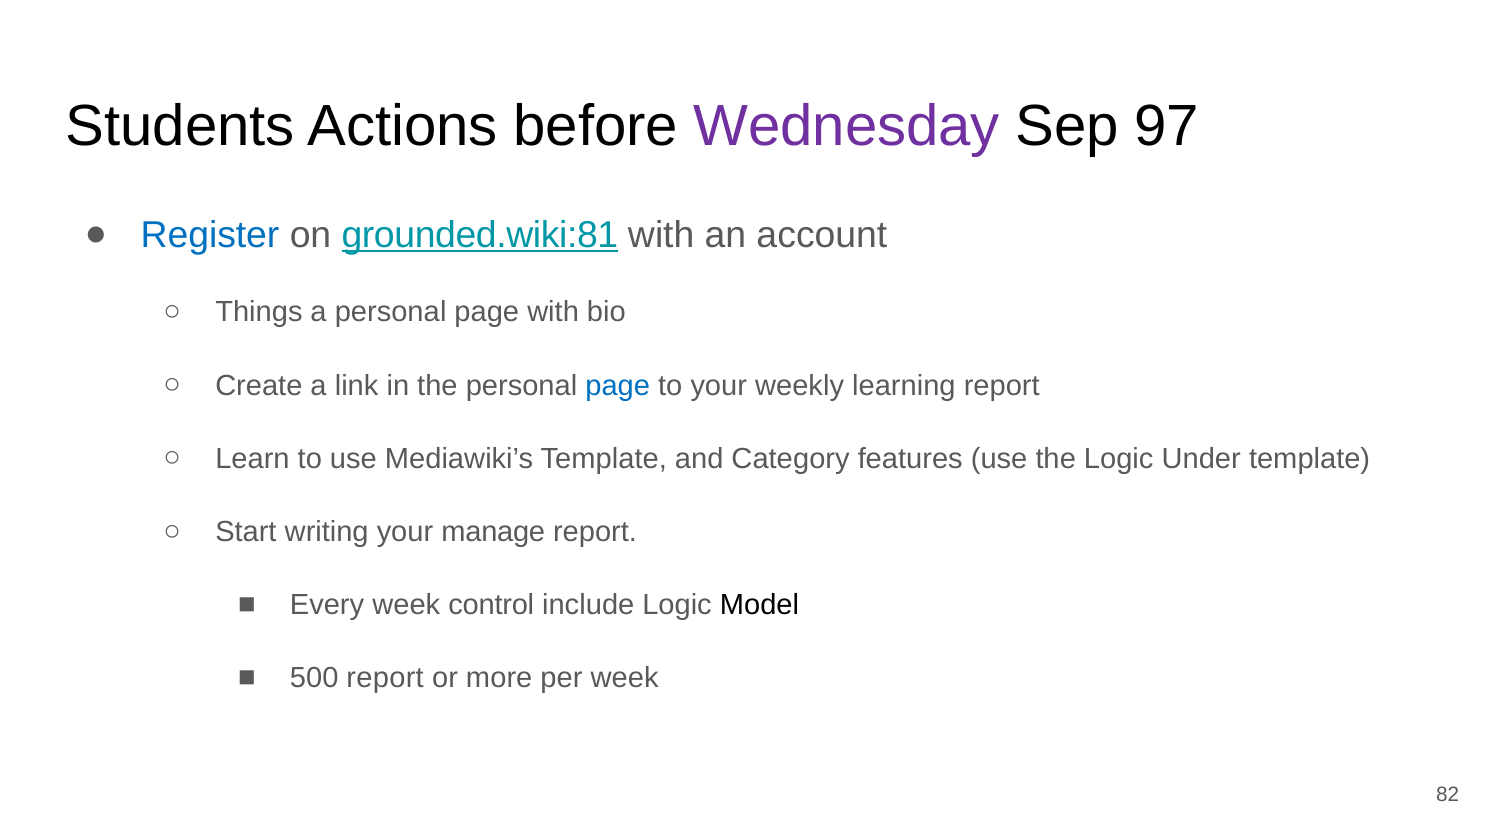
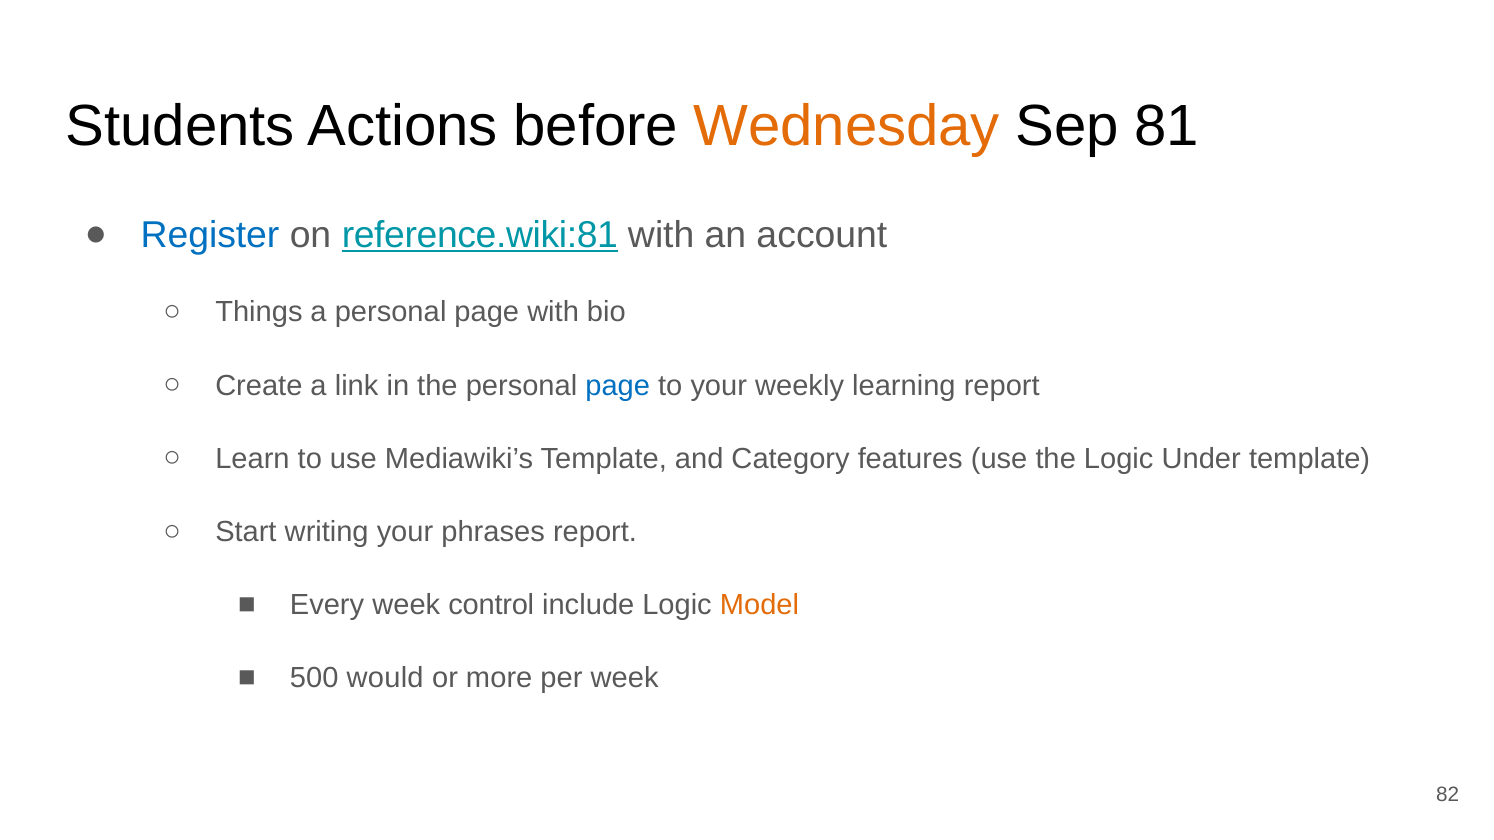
Wednesday colour: purple -> orange
97: 97 -> 81
grounded.wiki:81: grounded.wiki:81 -> reference.wiki:81
manage: manage -> phrases
Model colour: black -> orange
500 report: report -> would
